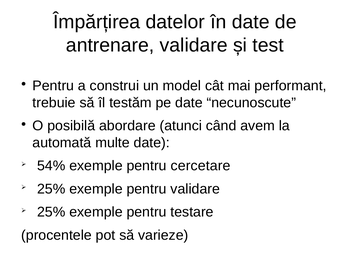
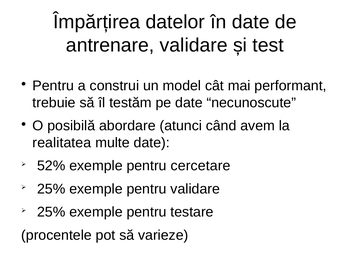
automată: automată -> realitatea
54%: 54% -> 52%
